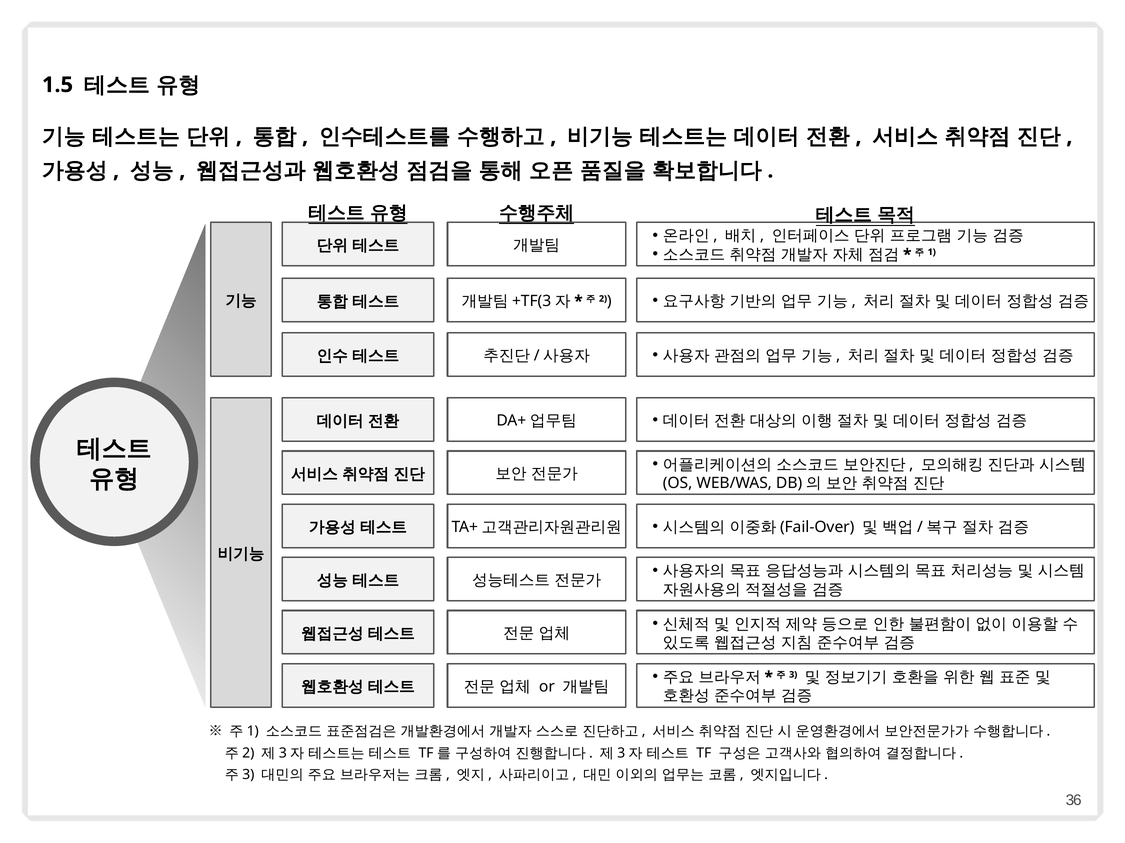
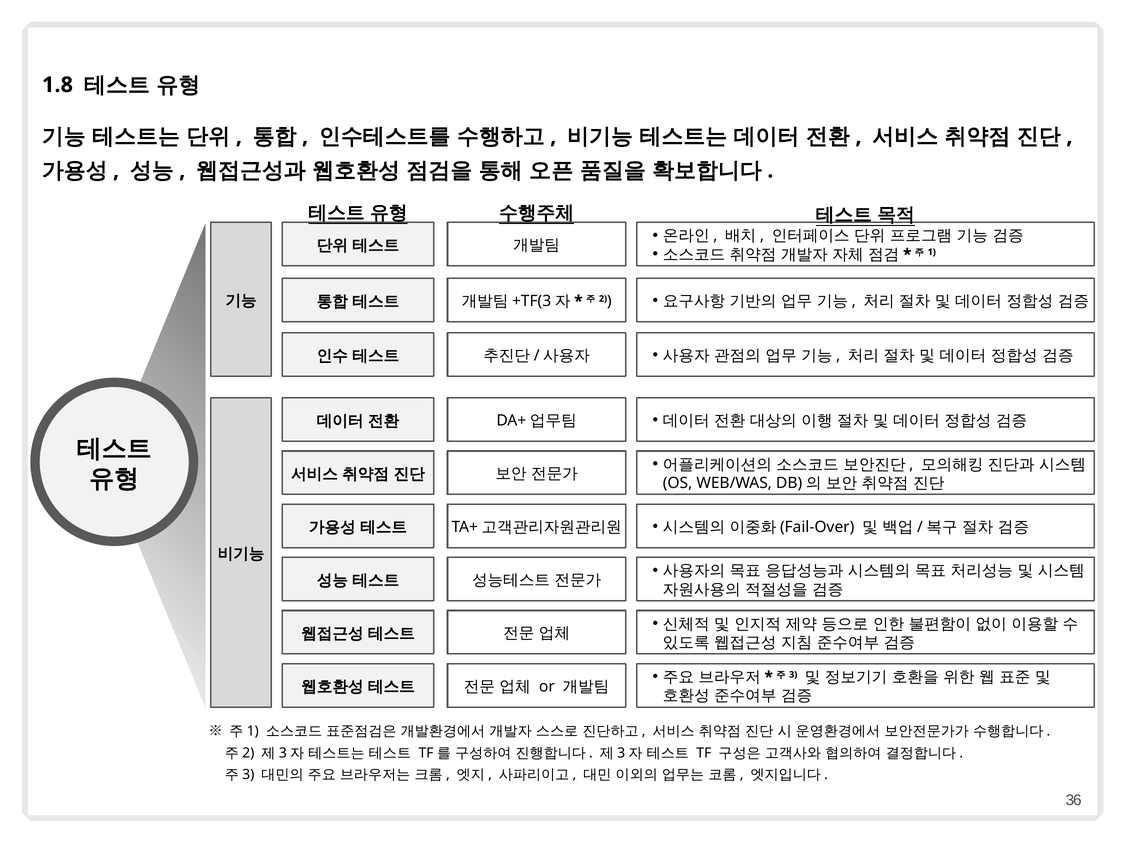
1.5: 1.5 -> 1.8
